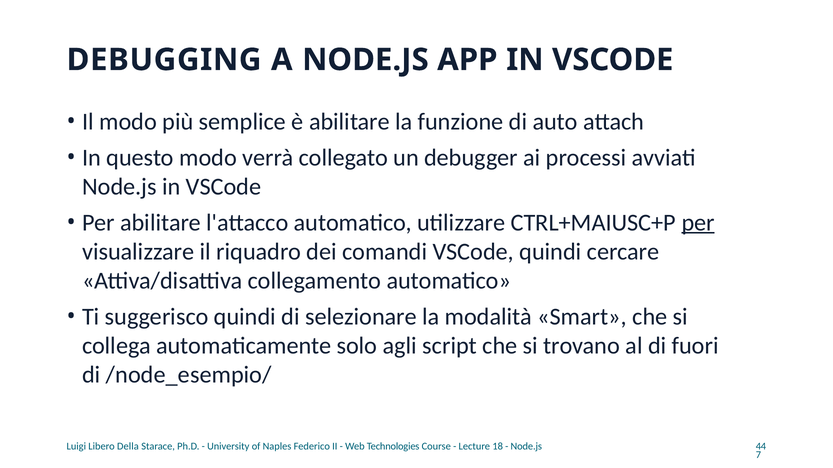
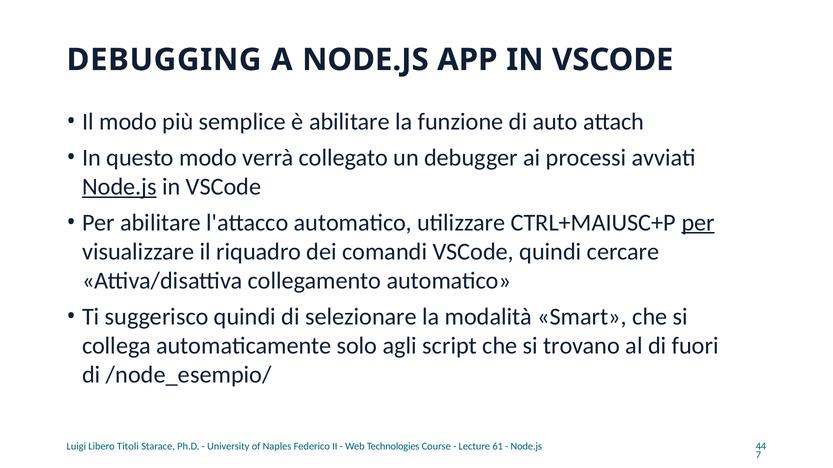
Node.js at (119, 187) underline: none -> present
Della: Della -> Titoli
18: 18 -> 61
